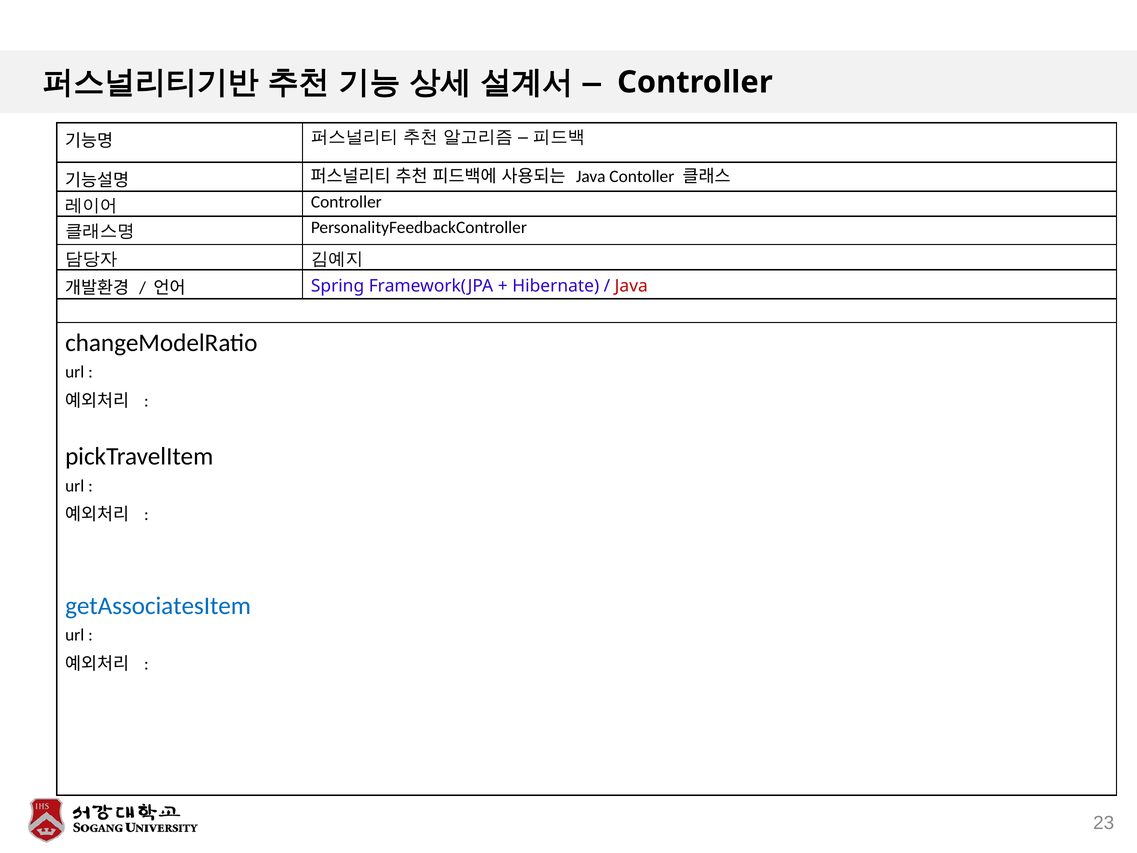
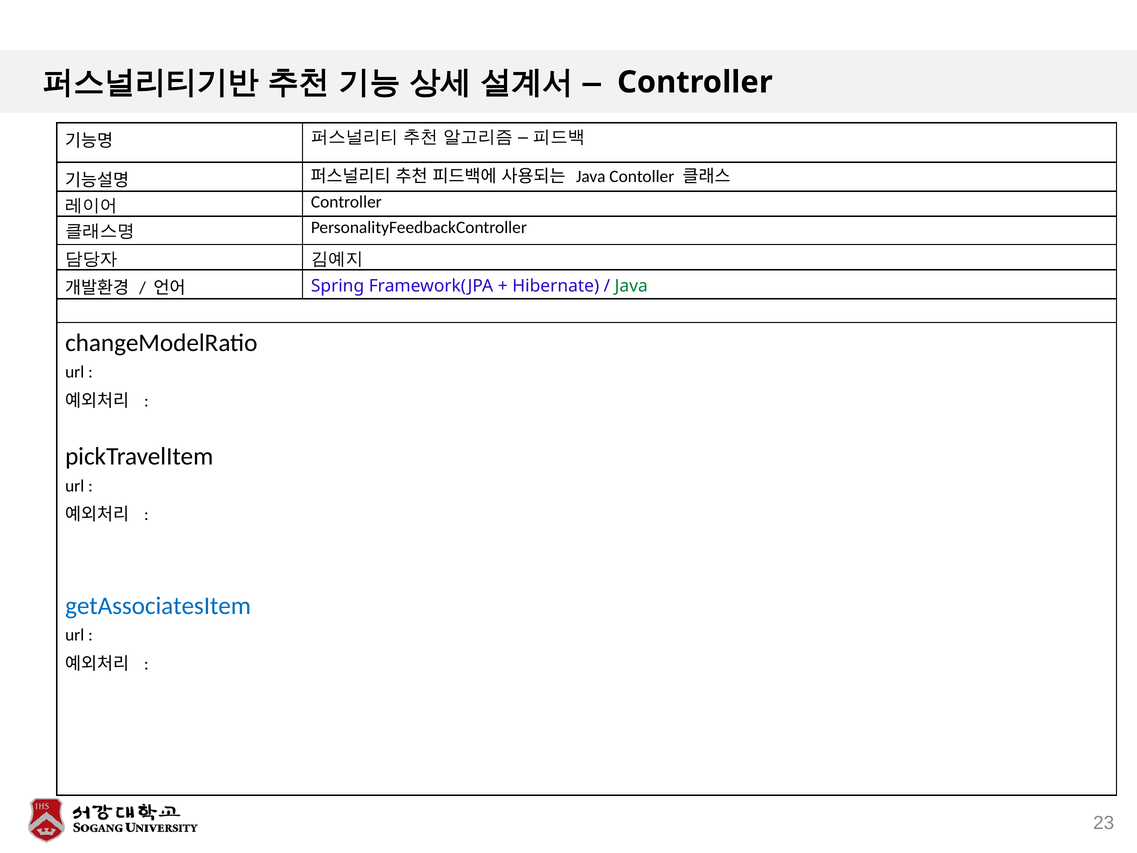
Java at (631, 286) colour: red -> green
